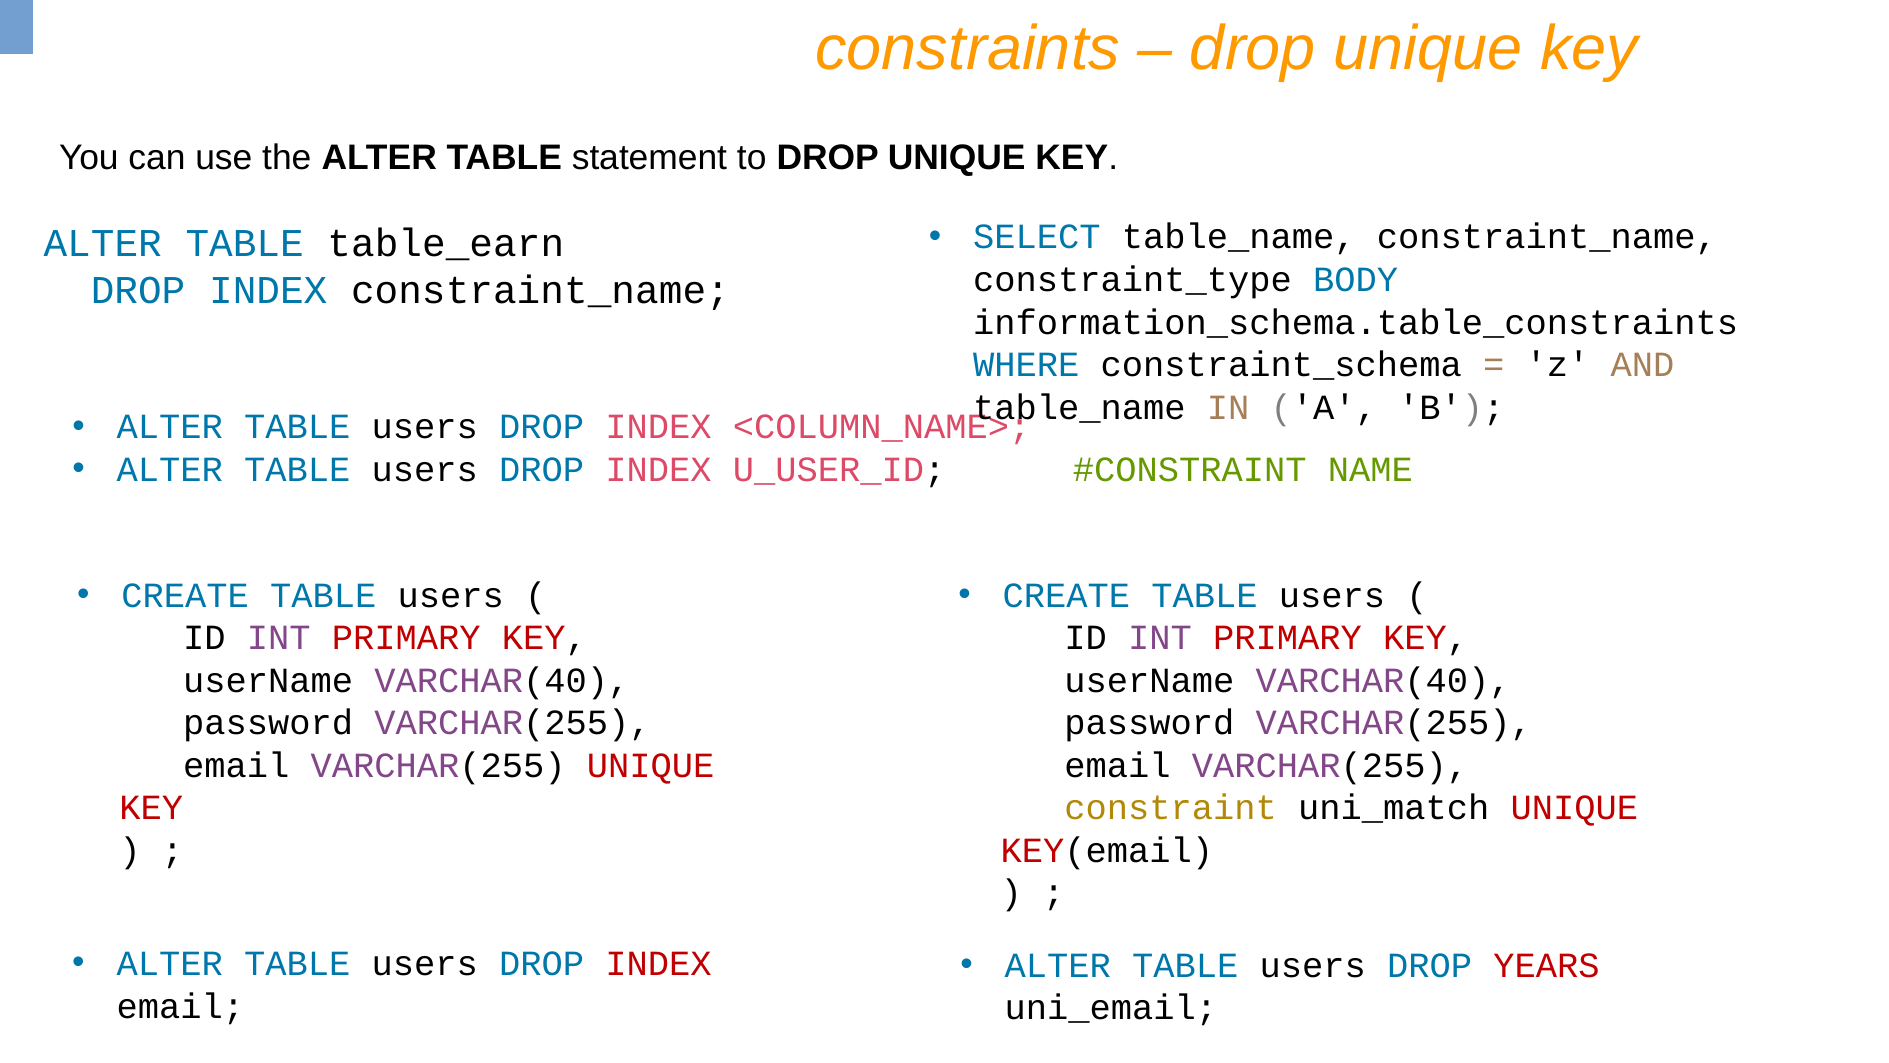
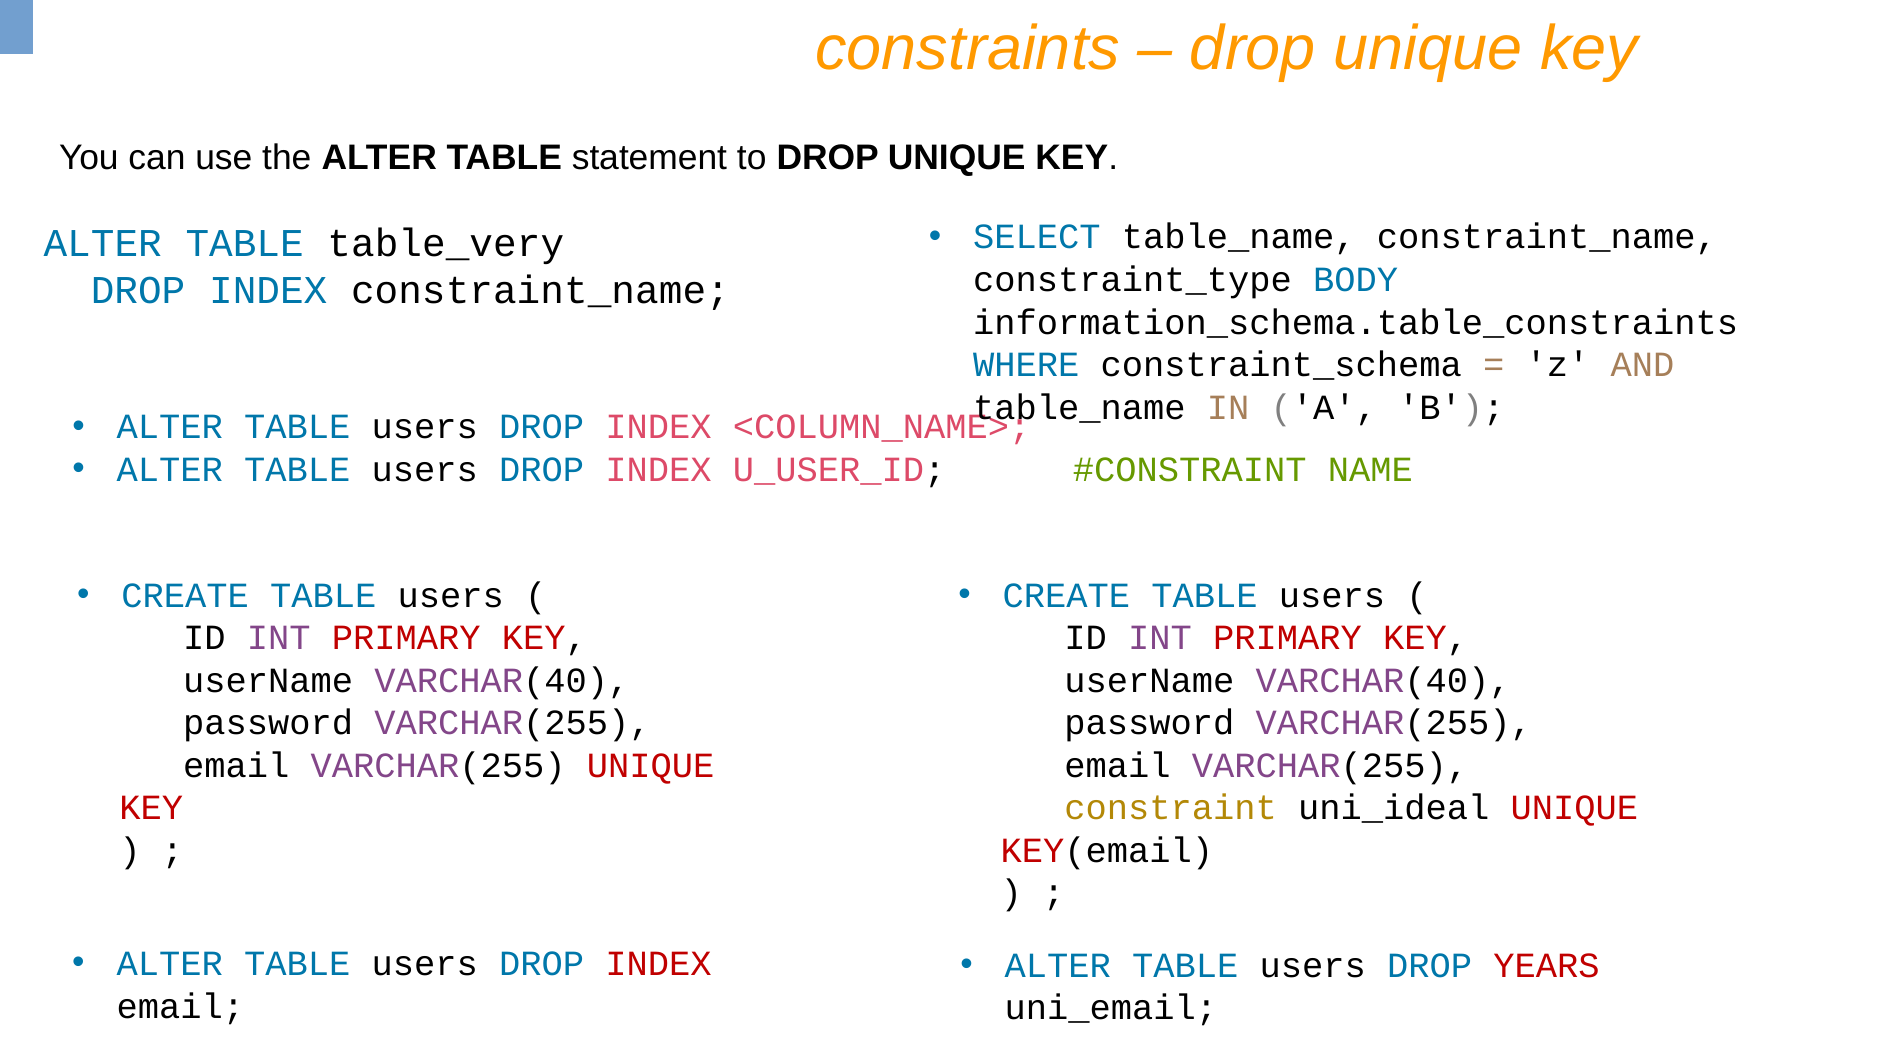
table_earn: table_earn -> table_very
uni_match: uni_match -> uni_ideal
